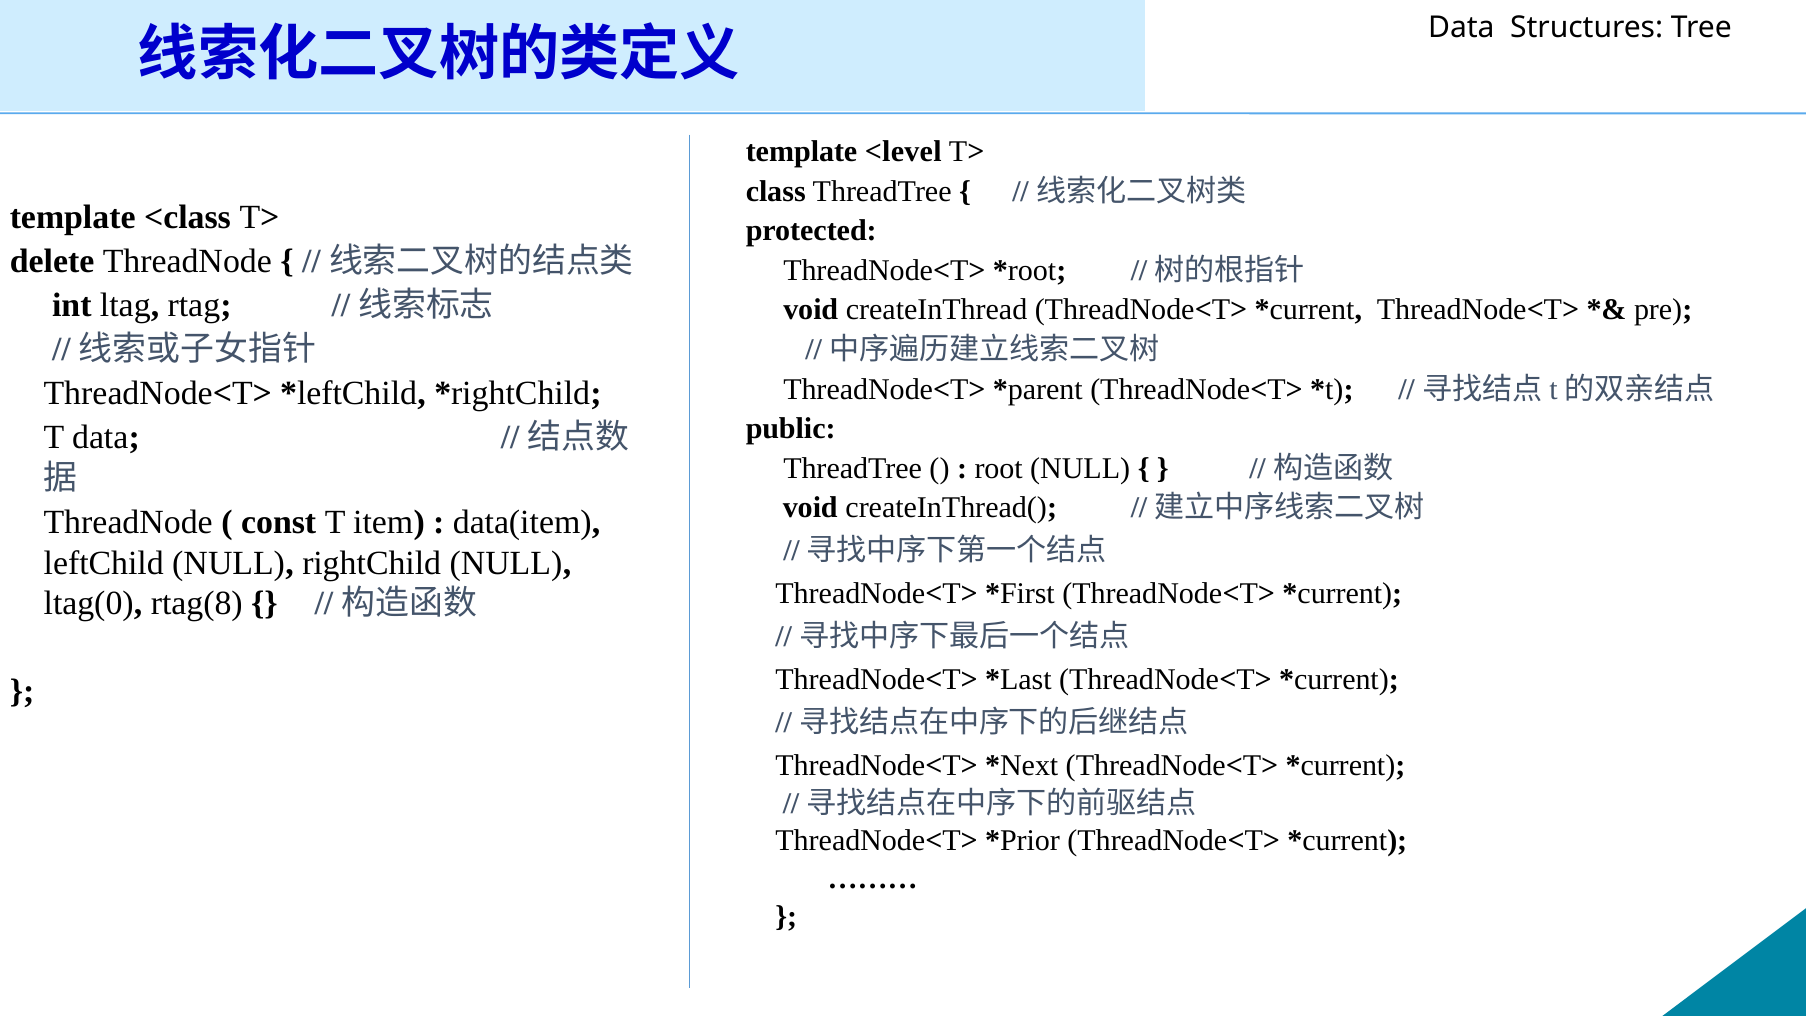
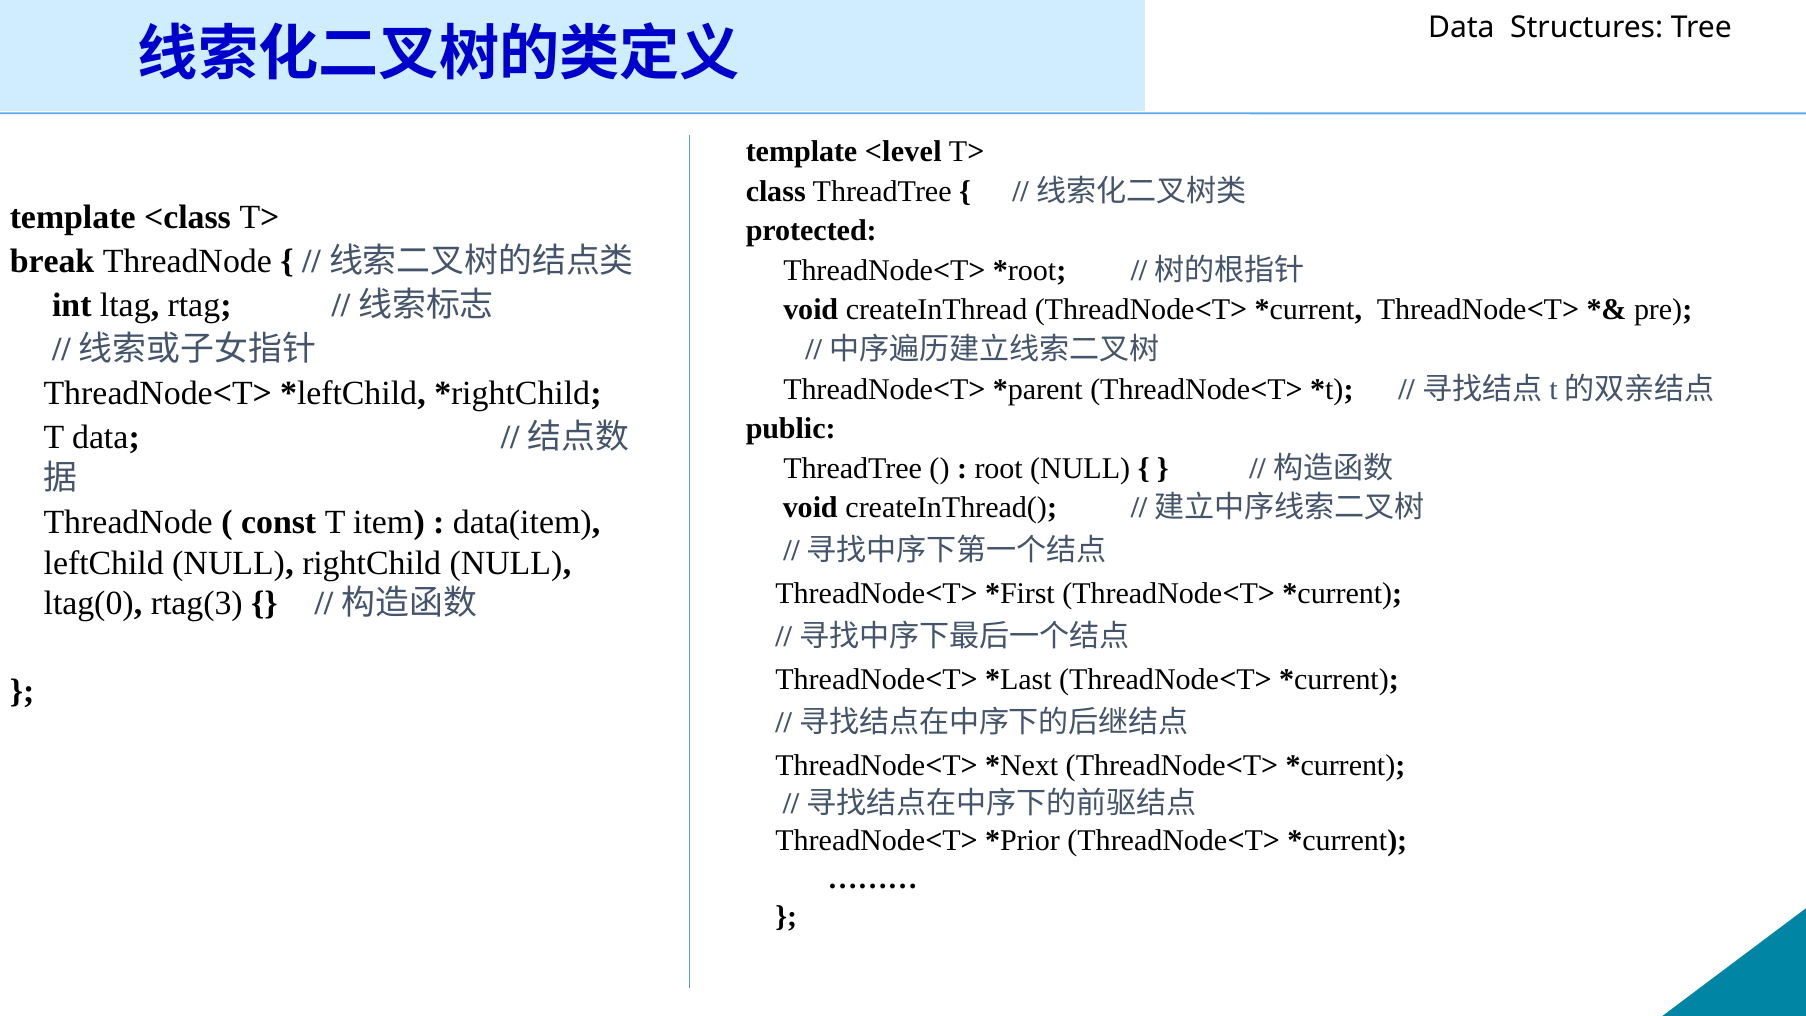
delete: delete -> break
rtag(8: rtag(8 -> rtag(3
